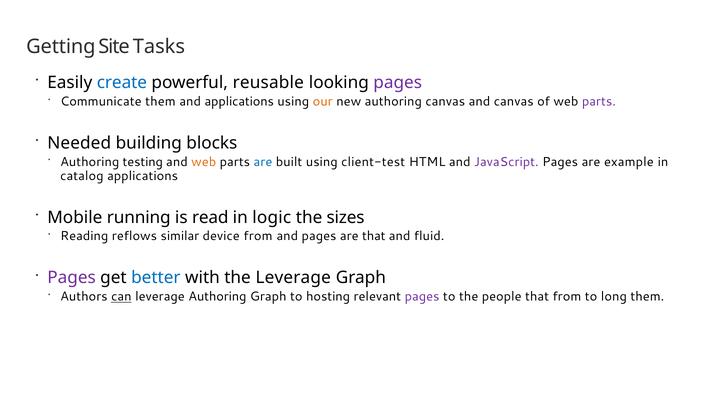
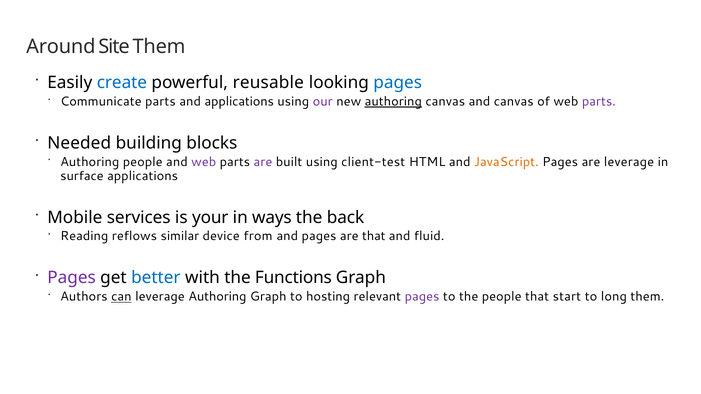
Getting: Getting -> Around
Site Tasks: Tasks -> Them
pages at (398, 83) colour: purple -> blue
Communicate them: them -> parts
our colour: orange -> purple
authoring at (393, 102) underline: none -> present
Authoring testing: testing -> people
web at (204, 162) colour: orange -> purple
are at (263, 162) colour: blue -> purple
JavaScript colour: purple -> orange
are example: example -> leverage
catalog: catalog -> surface
running: running -> services
read: read -> your
logic: logic -> ways
sizes: sizes -> back
the Leverage: Leverage -> Functions
that from: from -> start
